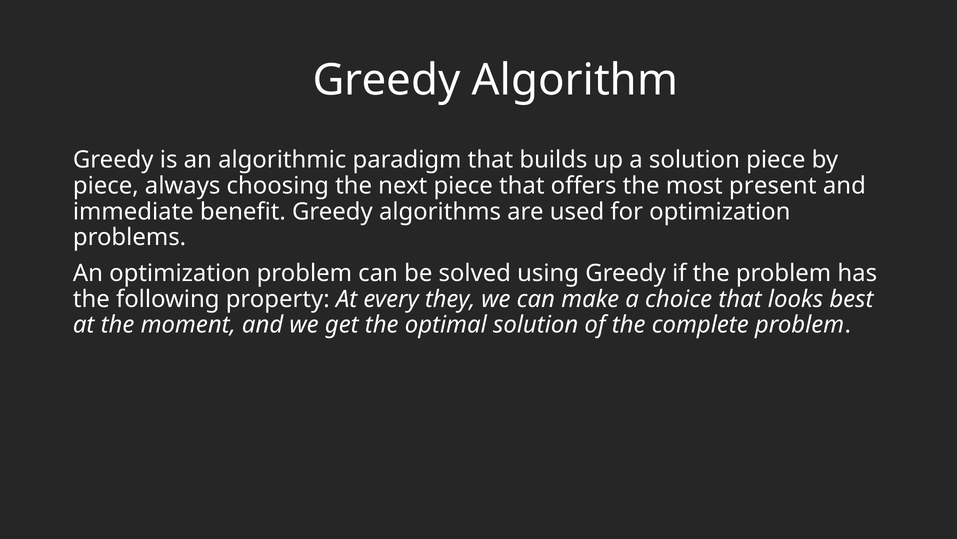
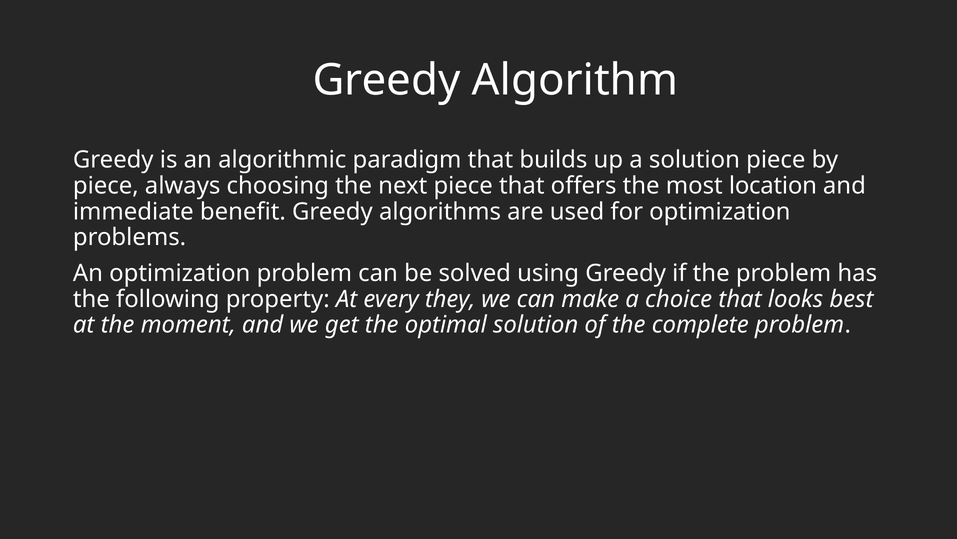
present: present -> location
